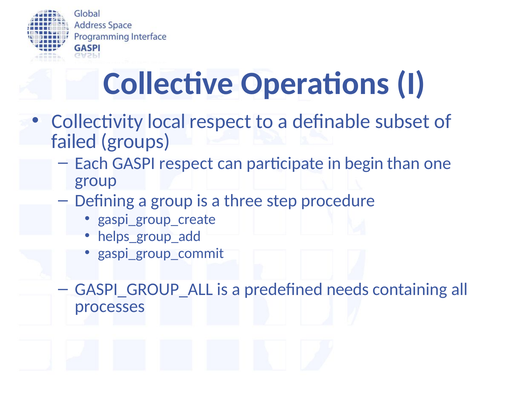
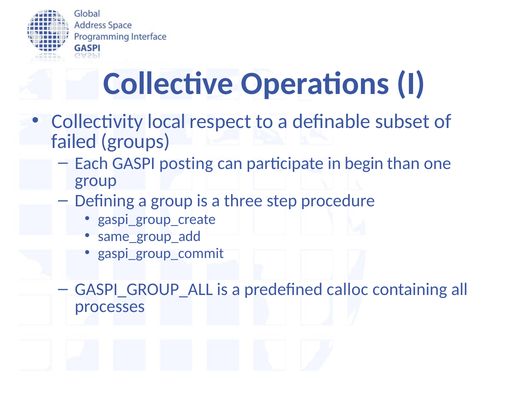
GASPI respect: respect -> posting
helps_group_add: helps_group_add -> same_group_add
needs: needs -> calloc
